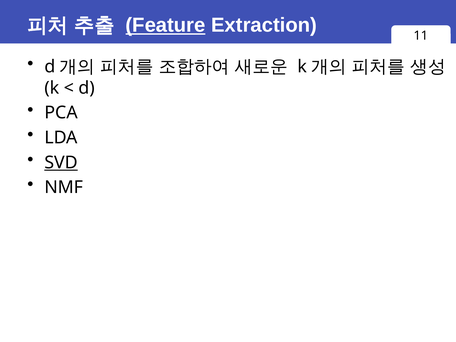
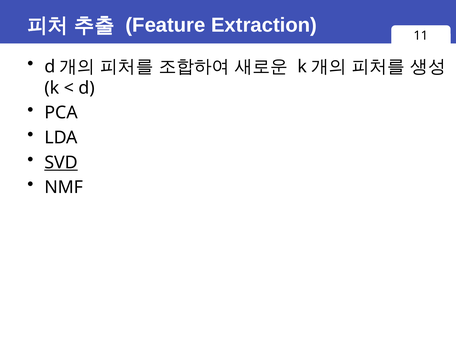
Feature underline: present -> none
